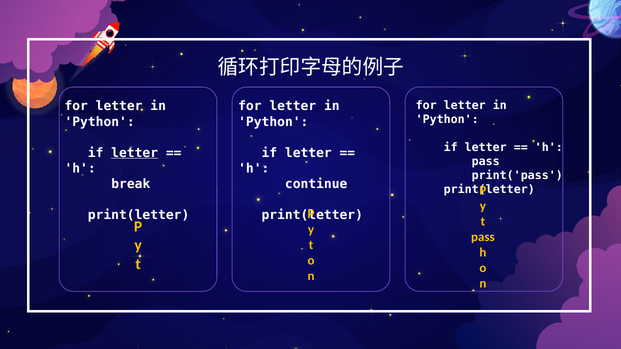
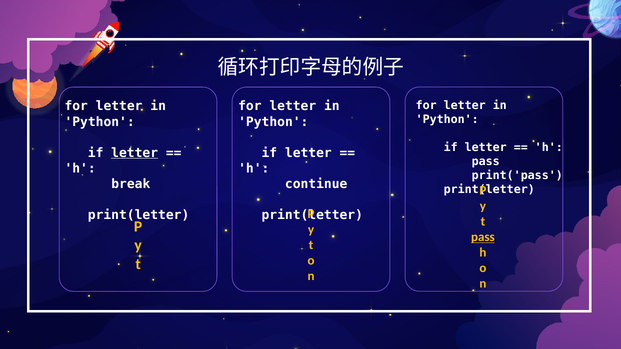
pass at (483, 237) underline: none -> present
